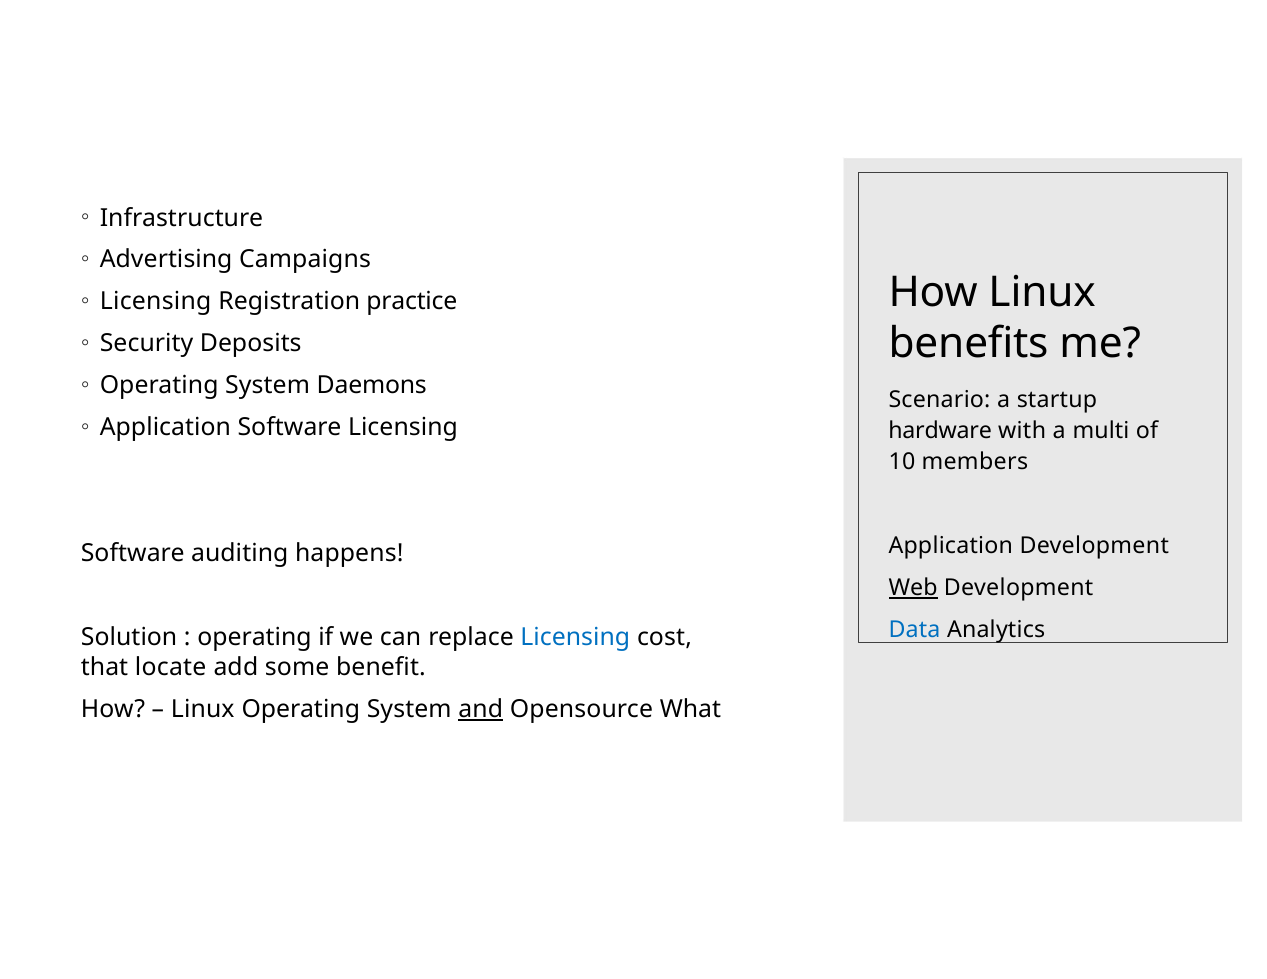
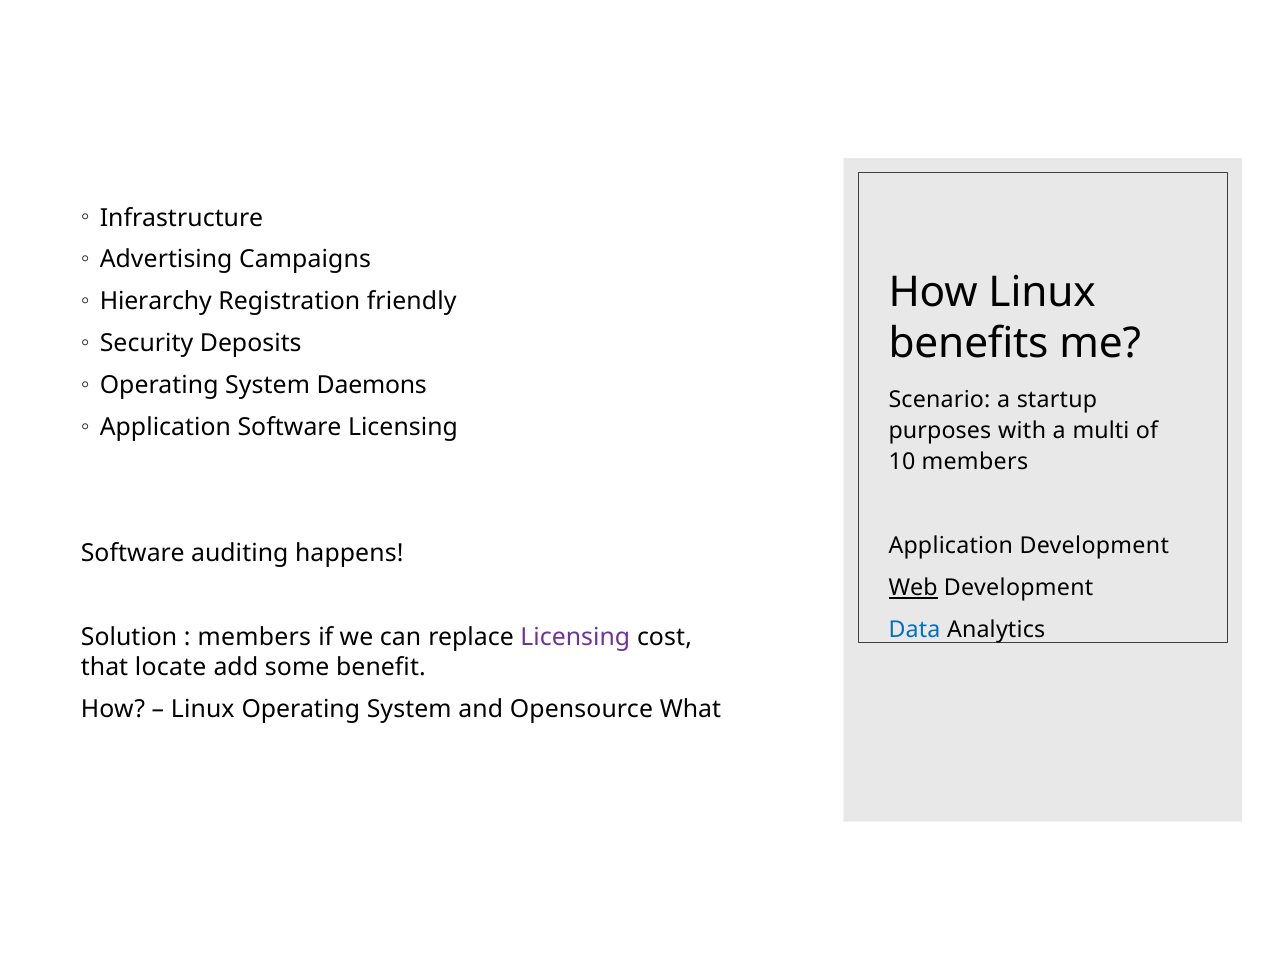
Licensing at (156, 302): Licensing -> Hierarchy
practice: practice -> friendly
hardware: hardware -> purposes
operating at (254, 637): operating -> members
Licensing at (575, 637) colour: blue -> purple
and underline: present -> none
